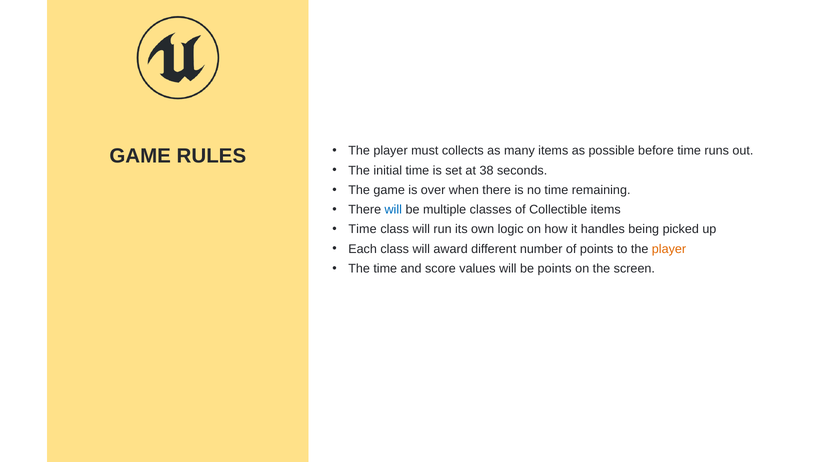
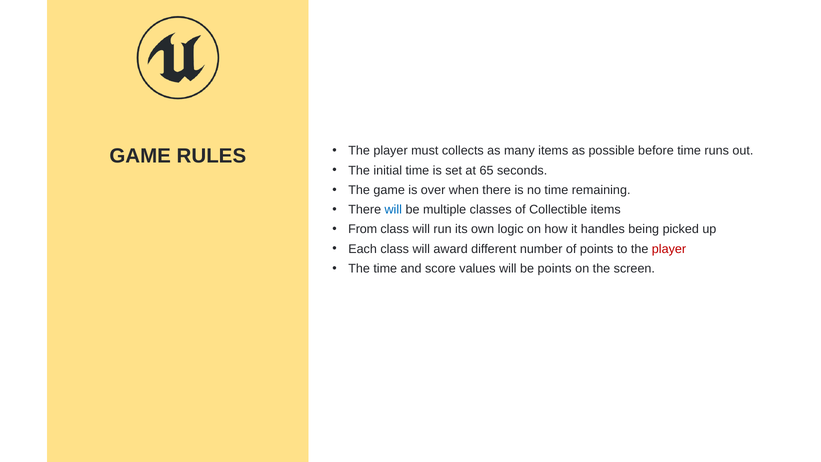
38: 38 -> 65
Time at (363, 229): Time -> From
player at (669, 249) colour: orange -> red
